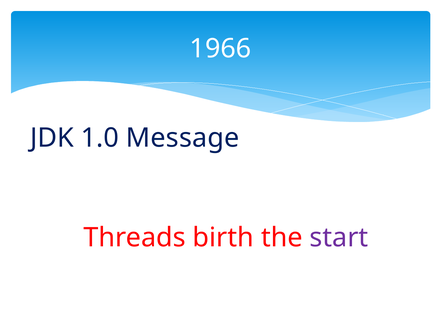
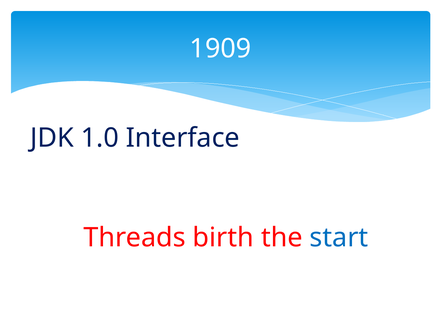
1966: 1966 -> 1909
Message: Message -> Interface
start colour: purple -> blue
